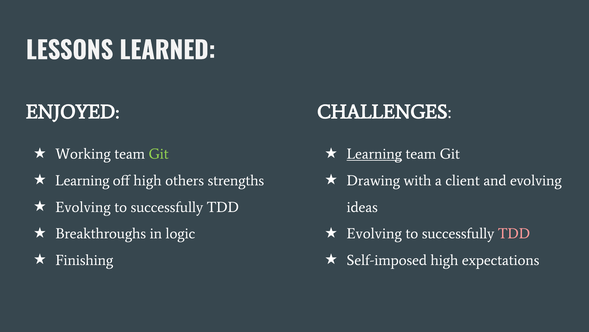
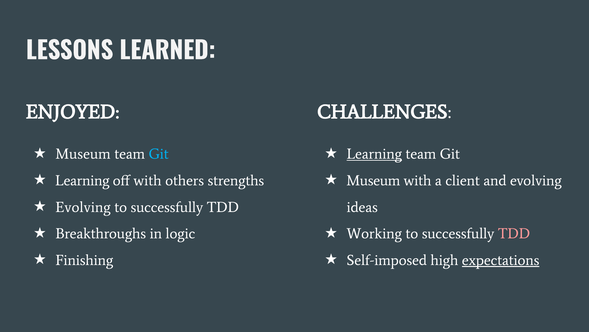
Working at (83, 154): Working -> Museum
Git at (159, 154) colour: light green -> light blue
off high: high -> with
Drawing at (373, 180): Drawing -> Museum
Evolving at (374, 233): Evolving -> Working
expectations underline: none -> present
